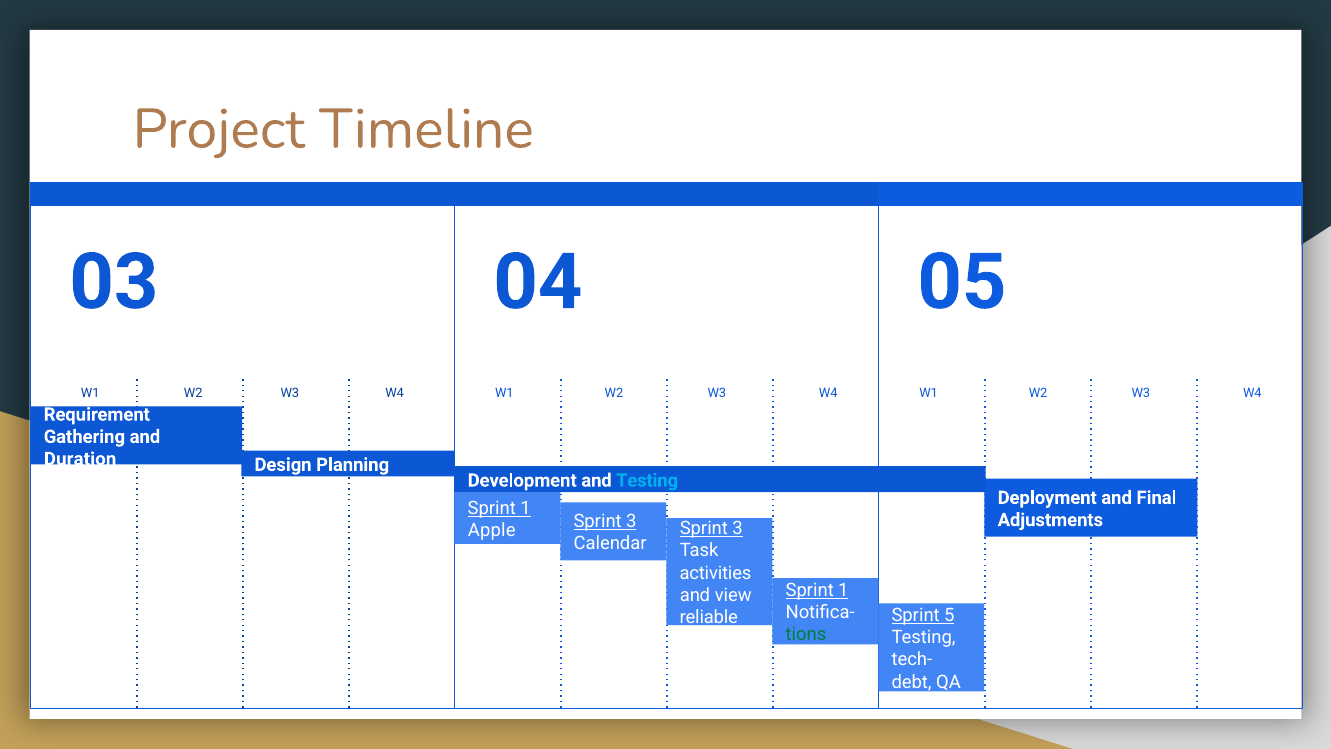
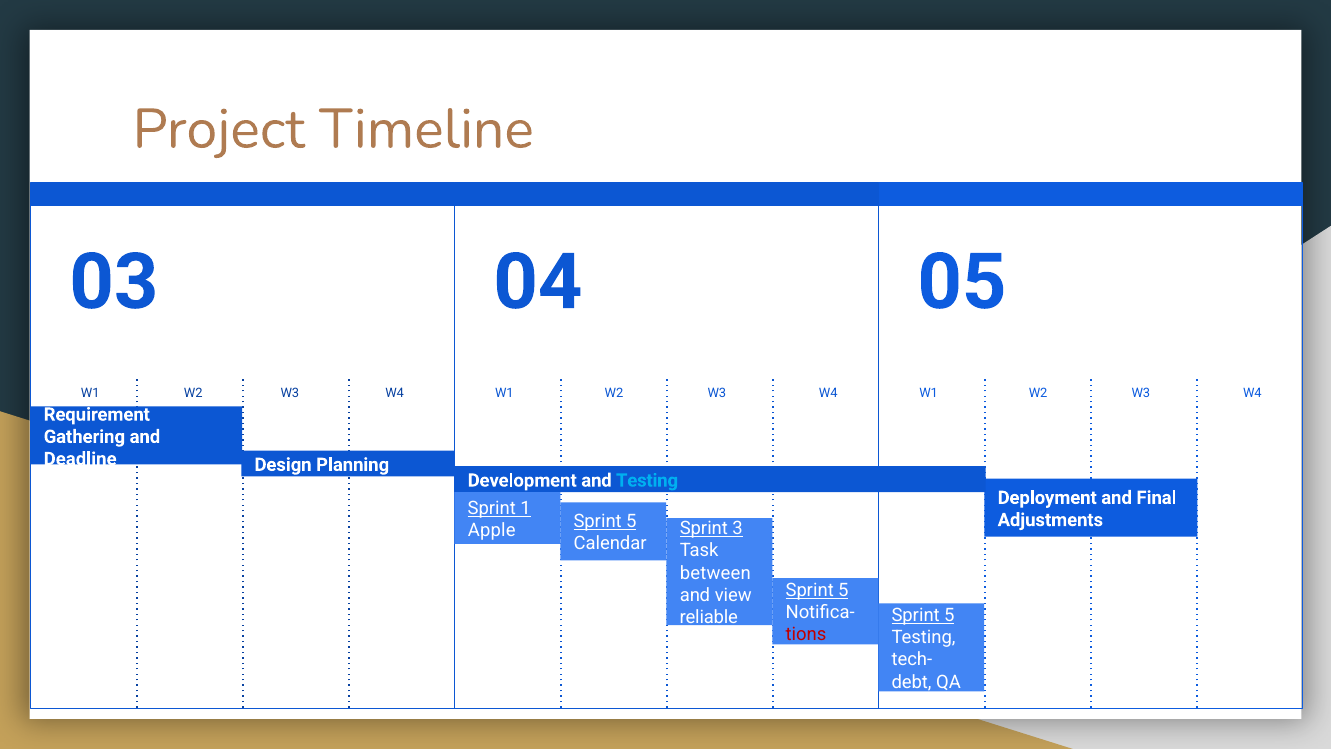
Duration: Duration -> Deadline
3 at (631, 521): 3 -> 5
activities: activities -> between
1 at (843, 590): 1 -> 5
tions colour: green -> red
